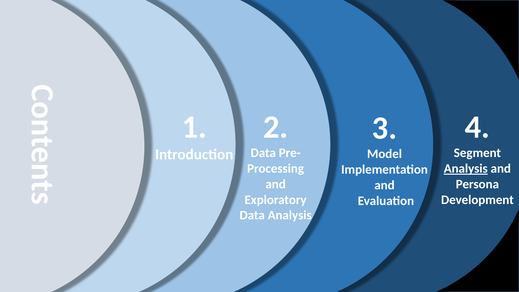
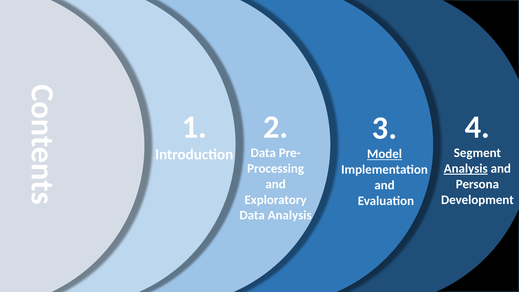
Model underline: none -> present
